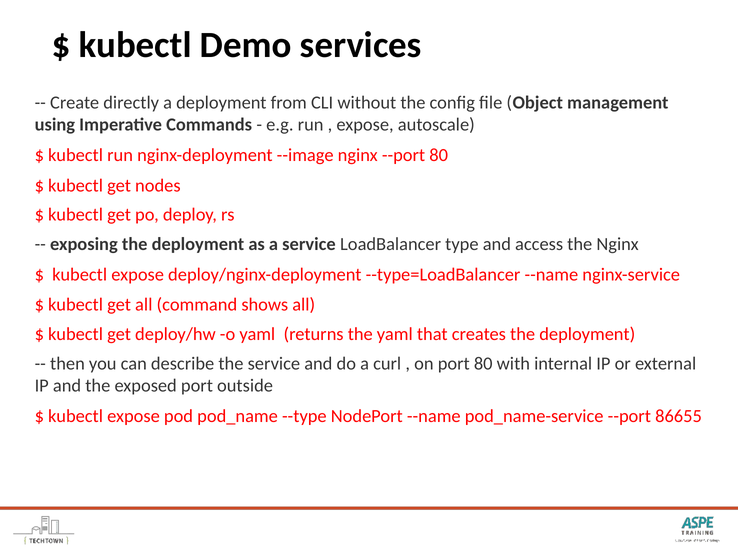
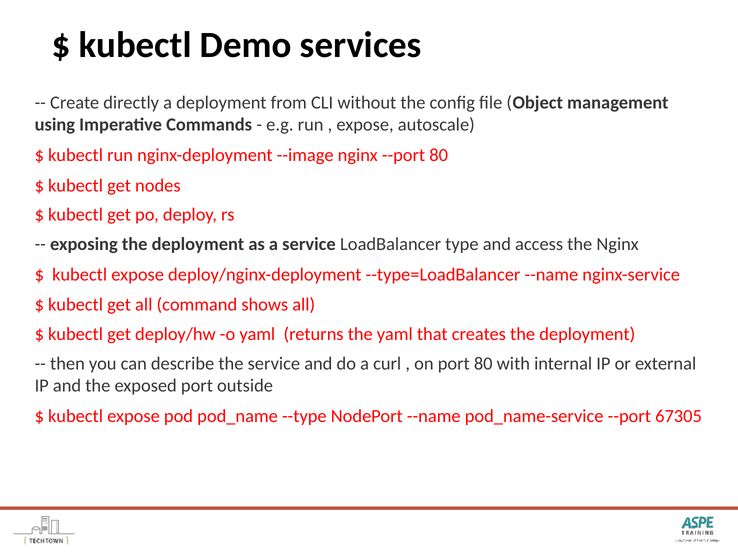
86655: 86655 -> 67305
